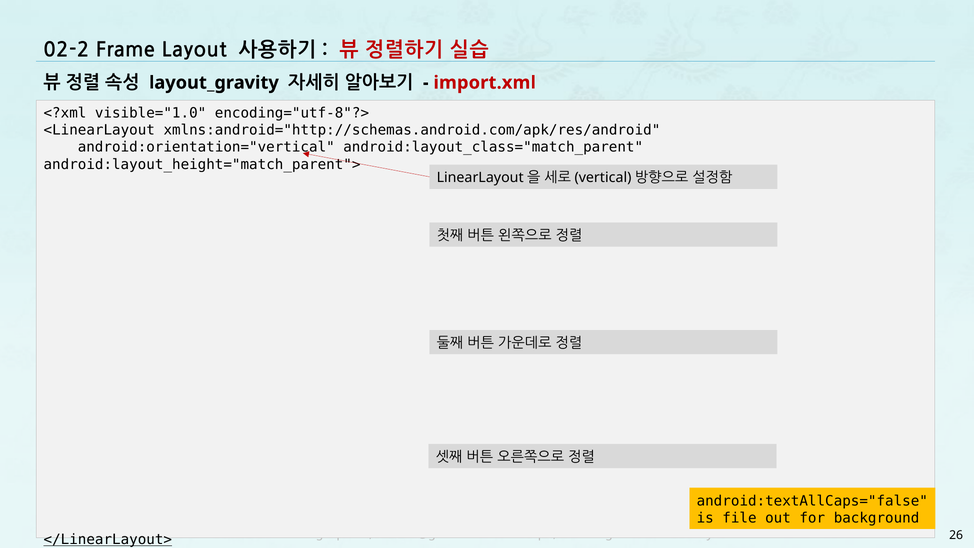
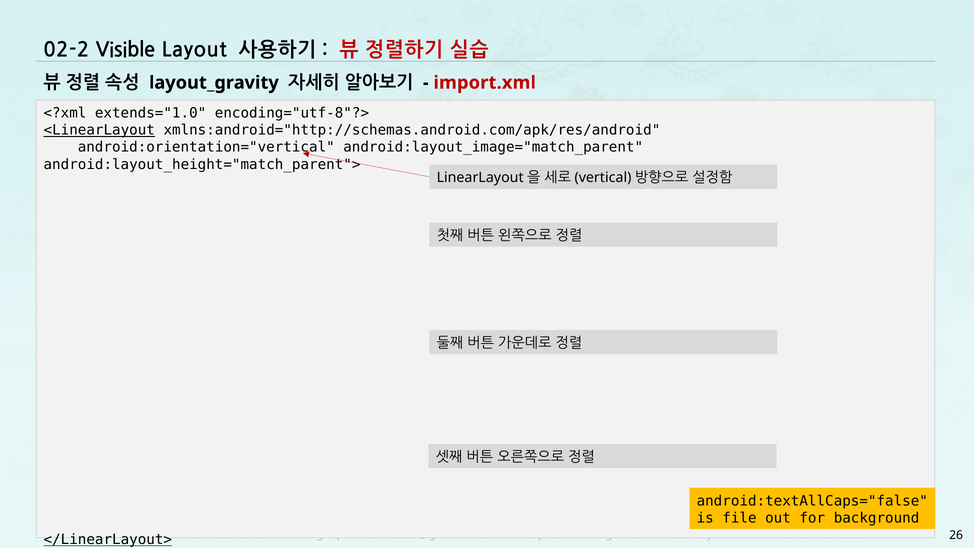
Frame: Frame -> Visible
visible="1.0: visible="1.0 -> extends="1.0
<LinearLayout underline: none -> present
android:layout_class="match_parent: android:layout_class="match_parent -> android:layout_image="match_parent
